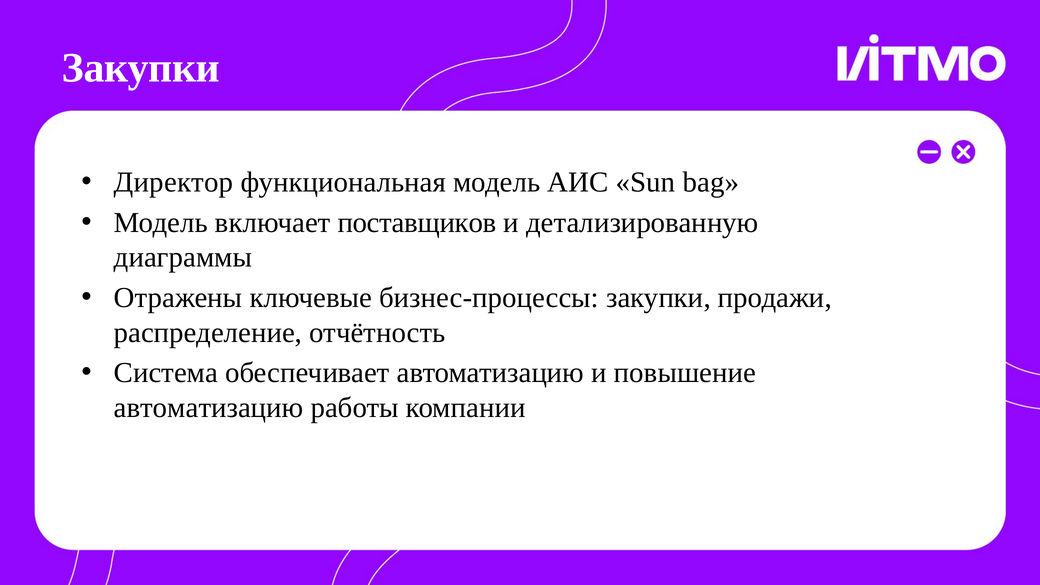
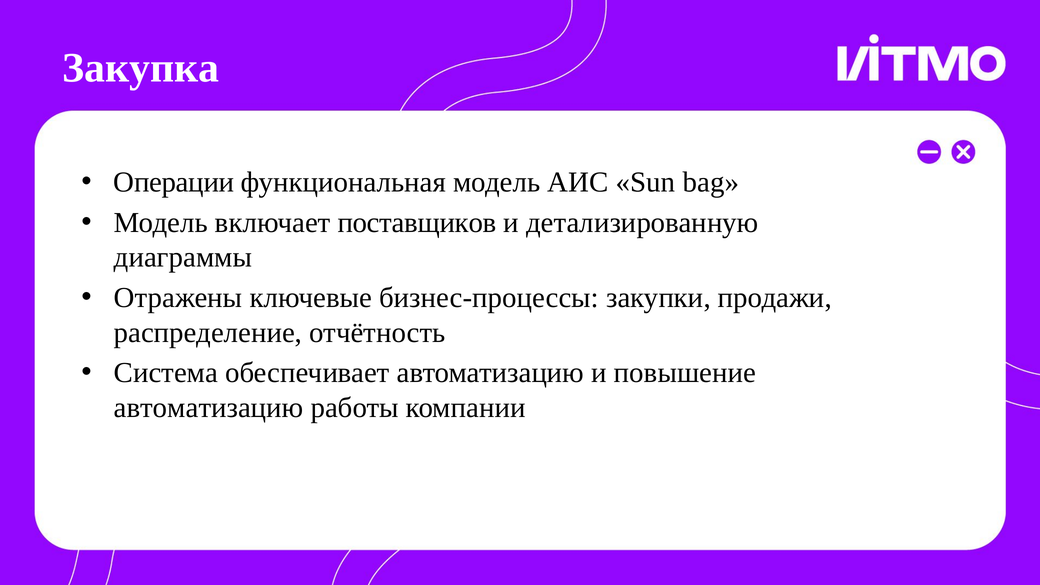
Закупки at (141, 68): Закупки -> Закупка
Директор: Директор -> Операции
